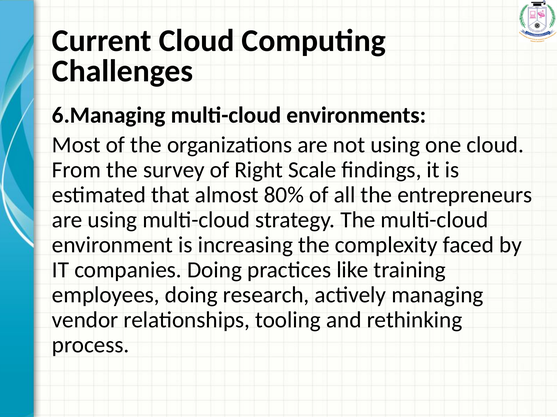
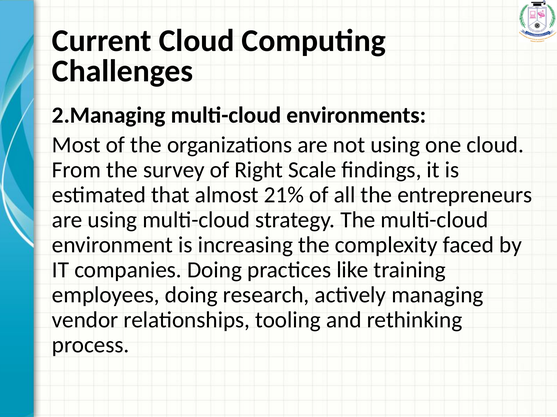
6.Managing: 6.Managing -> 2.Managing
80%: 80% -> 21%
